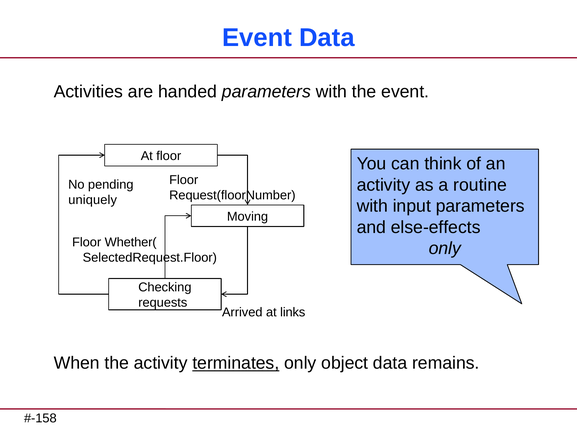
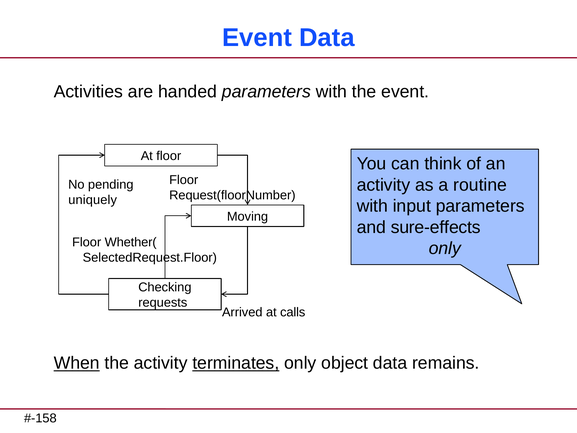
else-effects: else-effects -> sure-effects
links: links -> calls
When underline: none -> present
